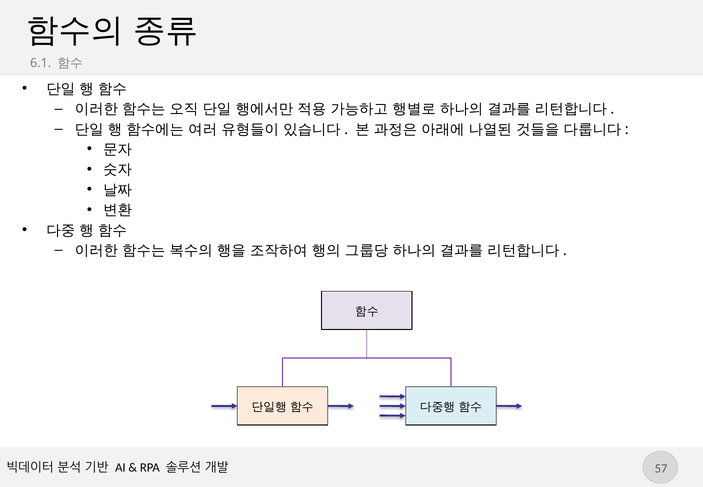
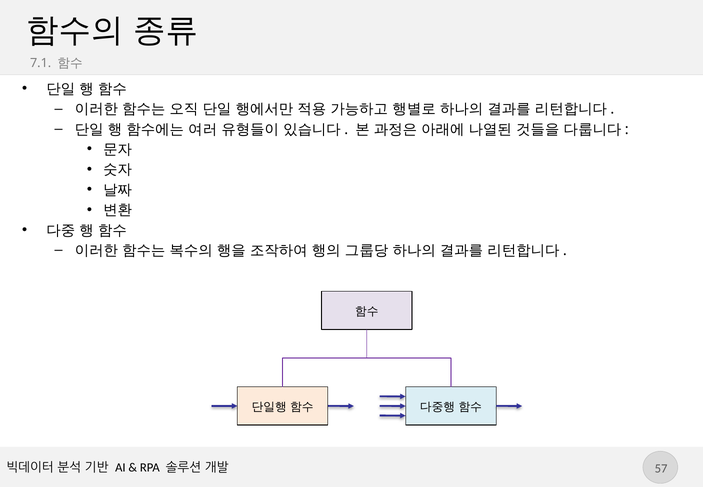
6.1: 6.1 -> 7.1
